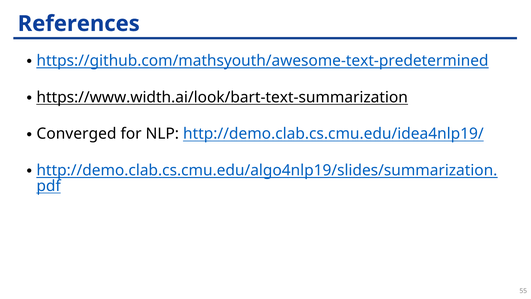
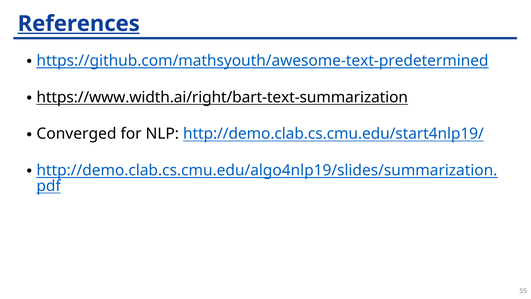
References underline: none -> present
https://www.width.ai/look/bart-text-summarization: https://www.width.ai/look/bart-text-summarization -> https://www.width.ai/right/bart-text-summarization
http://demo.clab.cs.cmu.edu/idea4nlp19/: http://demo.clab.cs.cmu.edu/idea4nlp19/ -> http://demo.clab.cs.cmu.edu/start4nlp19/
